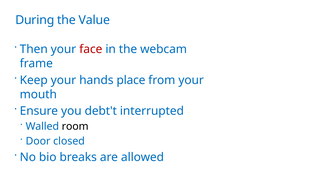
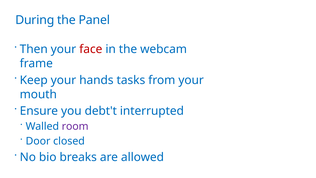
Value: Value -> Panel
place: place -> tasks
room colour: black -> purple
